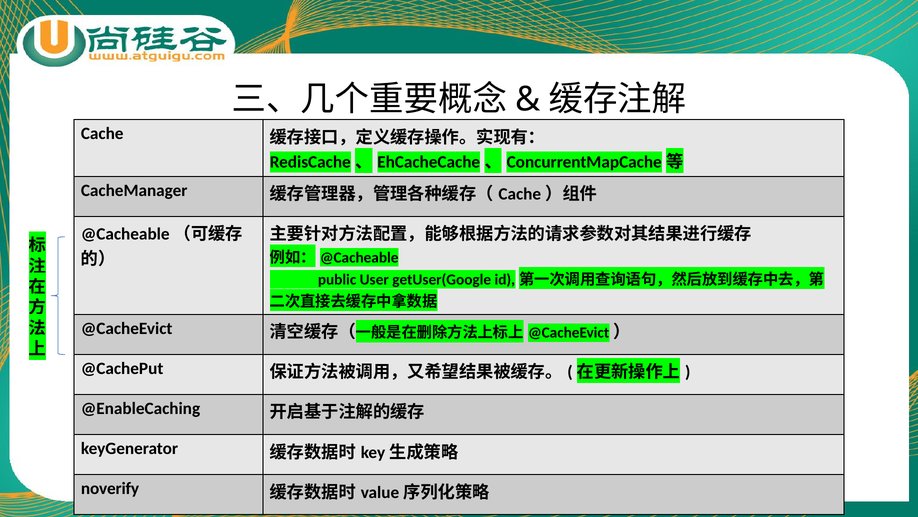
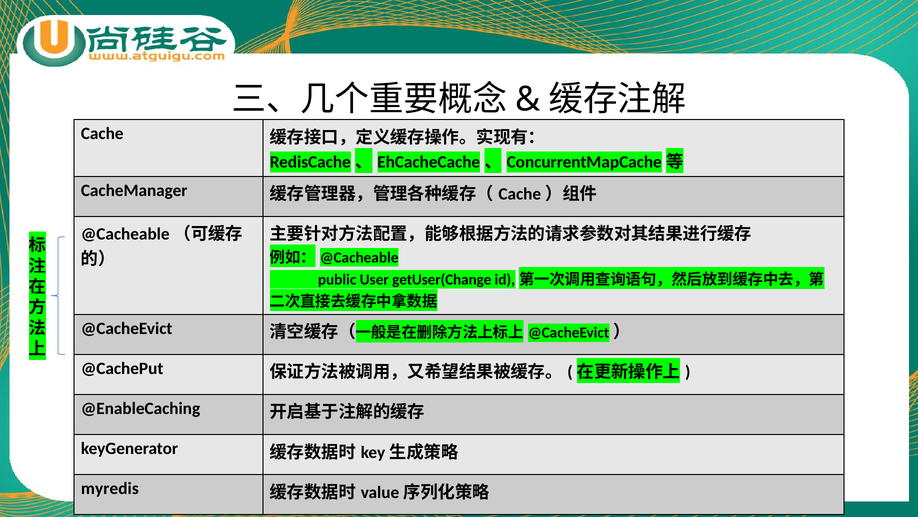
getUser(Google: getUser(Google -> getUser(Change
noverify: noverify -> myredis
